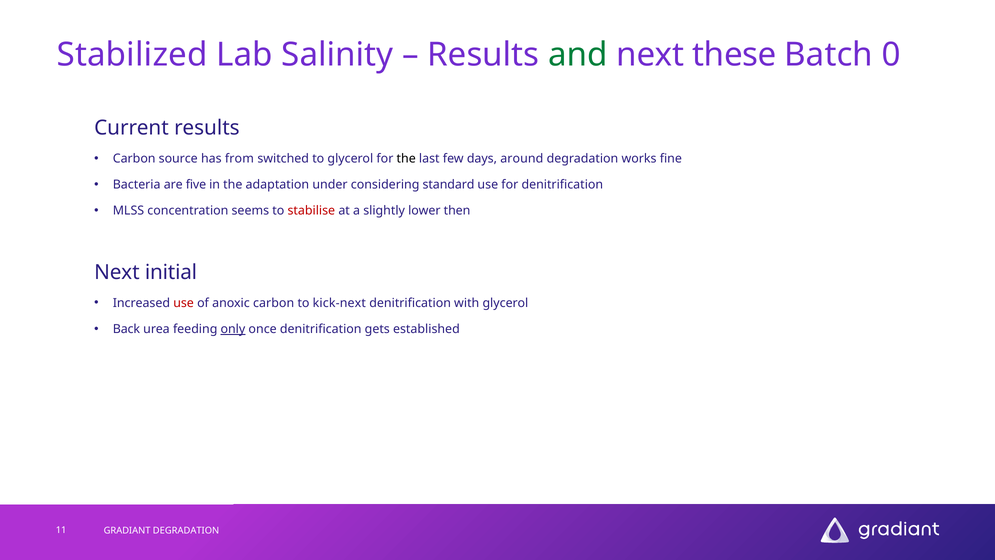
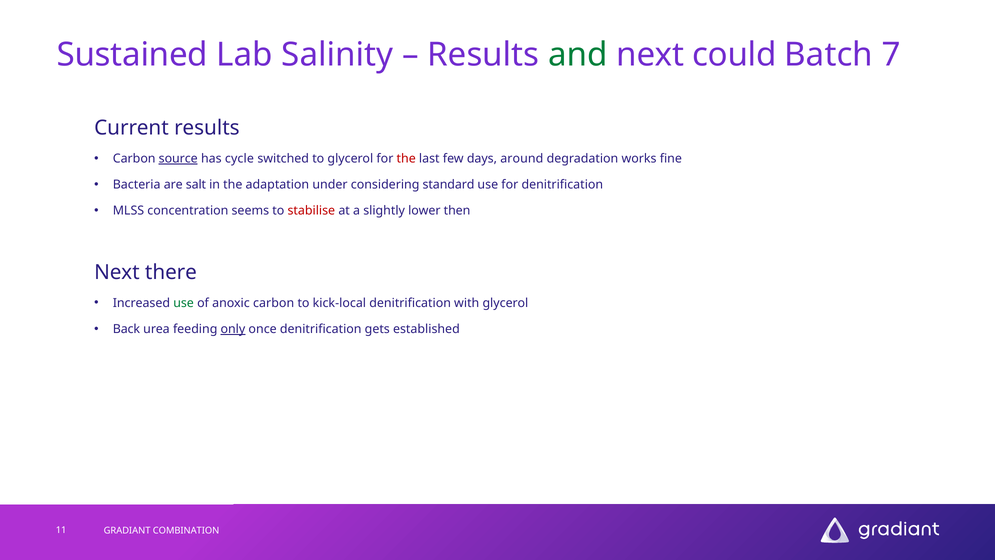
Stabilized: Stabilized -> Sustained
these: these -> could
0: 0 -> 7
source underline: none -> present
from: from -> cycle
the at (406, 159) colour: black -> red
five: five -> salt
initial: initial -> there
use at (184, 303) colour: red -> green
kick-next: kick-next -> kick-local
GRADIANT DEGRADATION: DEGRADATION -> COMBINATION
